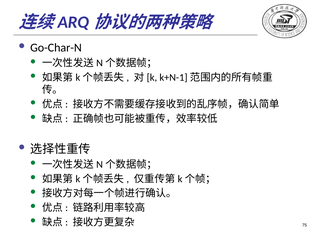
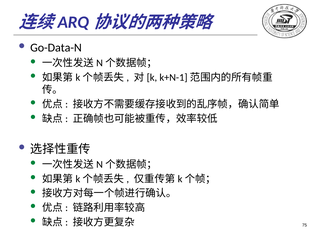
Go-Char-N: Go-Char-N -> Go-Data-N
